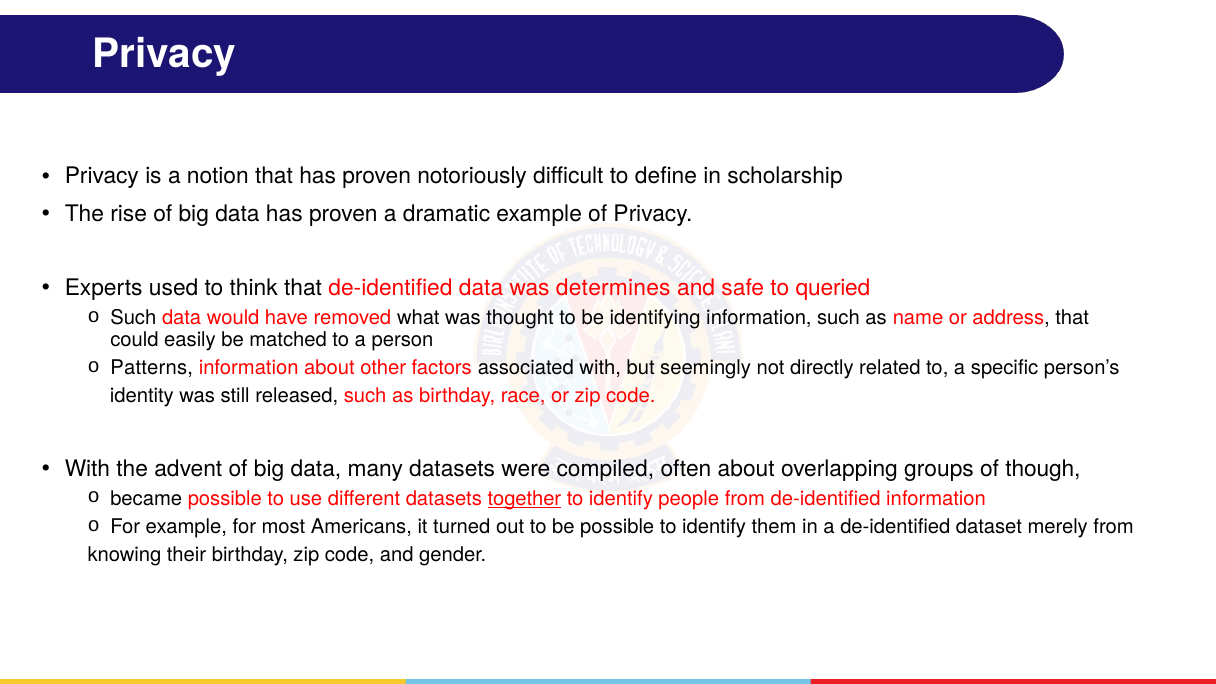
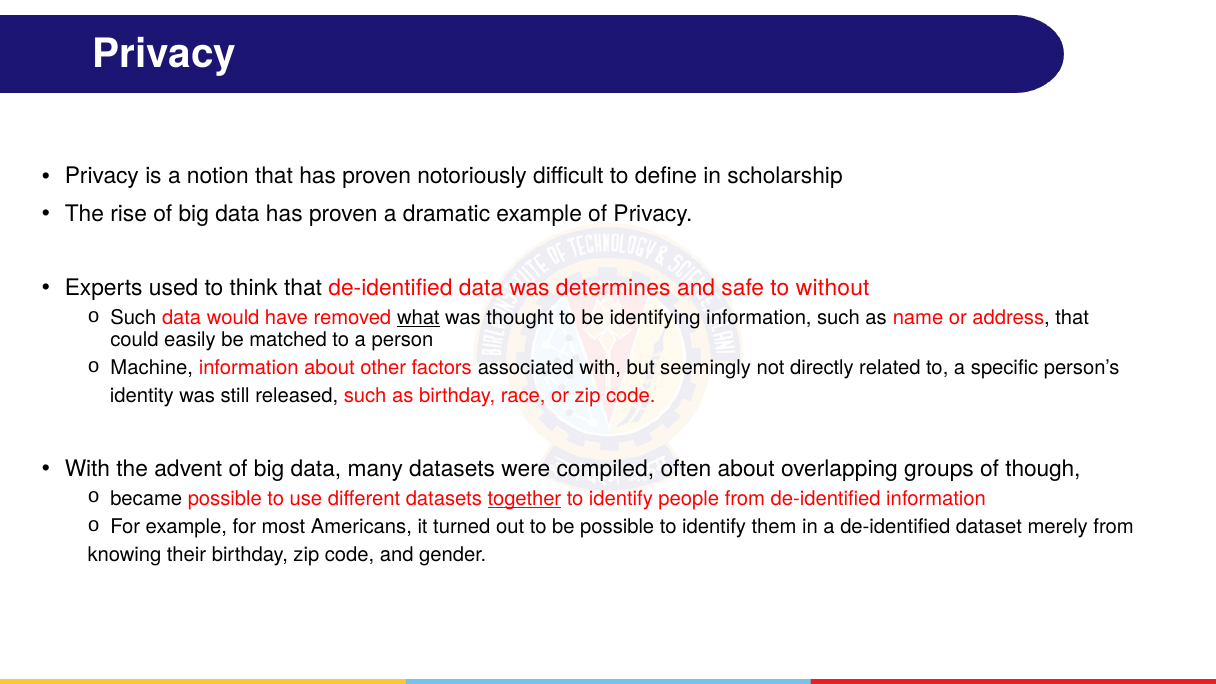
queried: queried -> without
what underline: none -> present
Patterns: Patterns -> Machine
